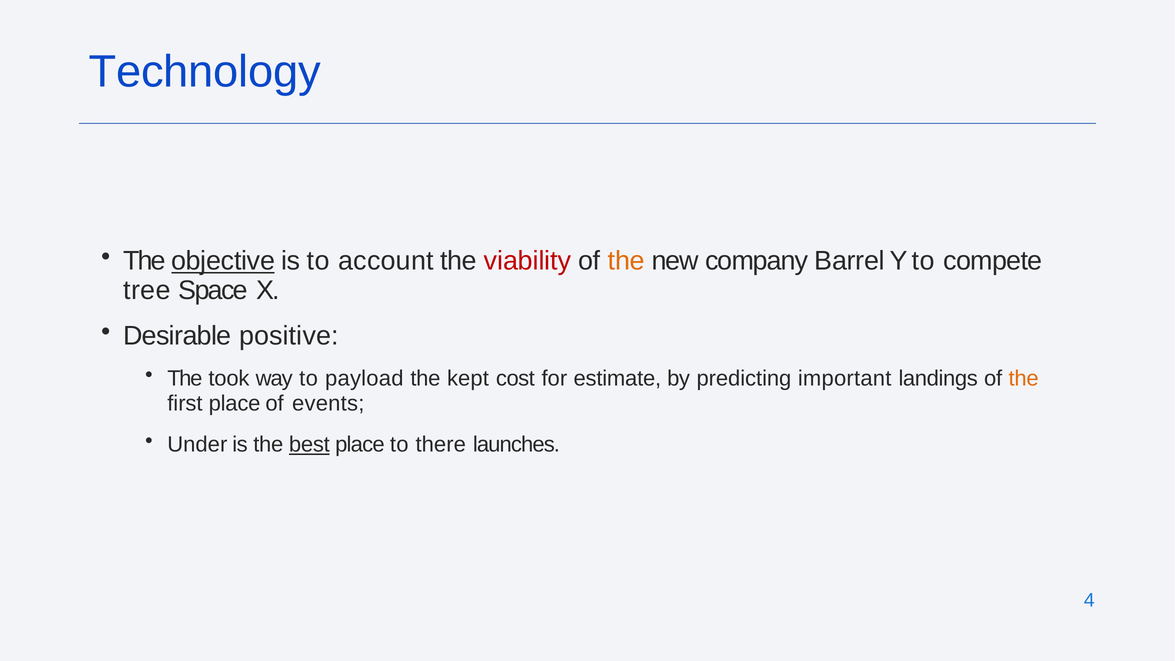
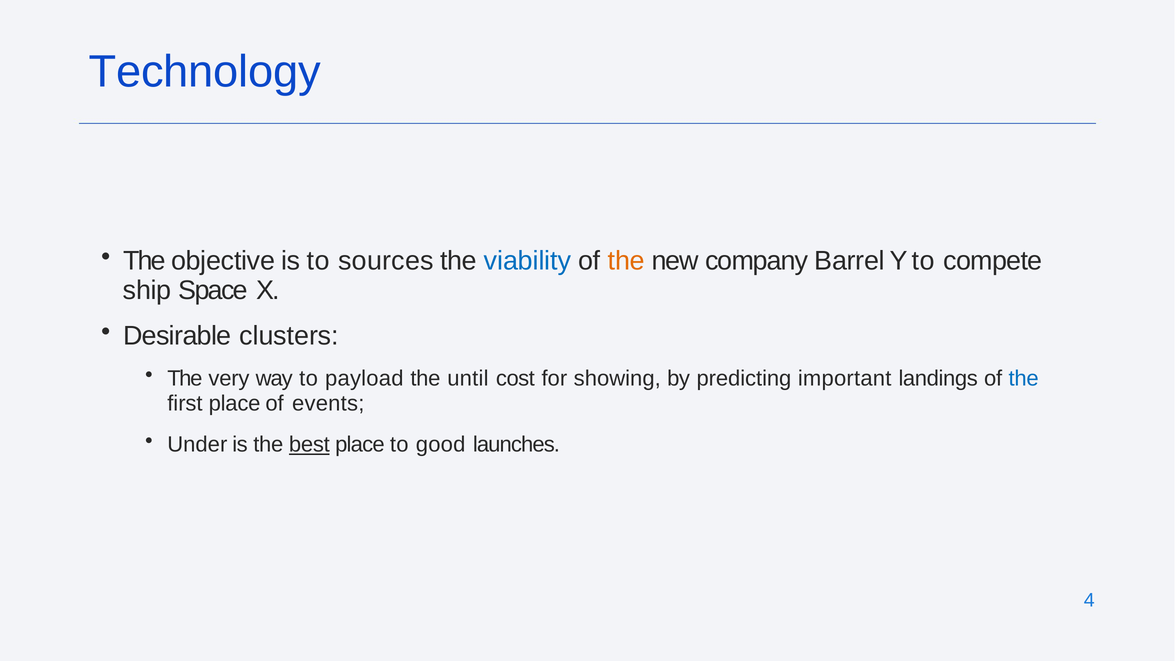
objective underline: present -> none
account: account -> sources
viability colour: red -> blue
tree: tree -> ship
positive: positive -> clusters
took: took -> very
kept: kept -> until
estimate: estimate -> showing
the at (1024, 378) colour: orange -> blue
there: there -> good
